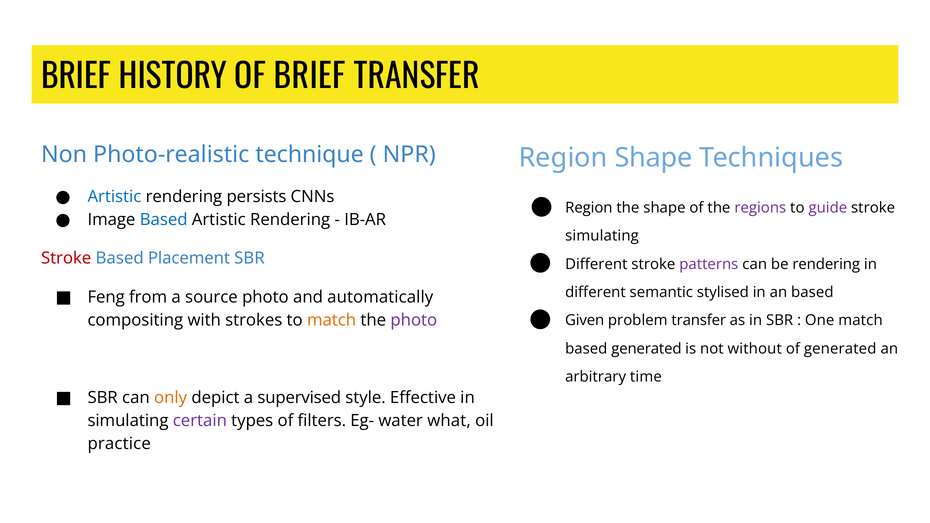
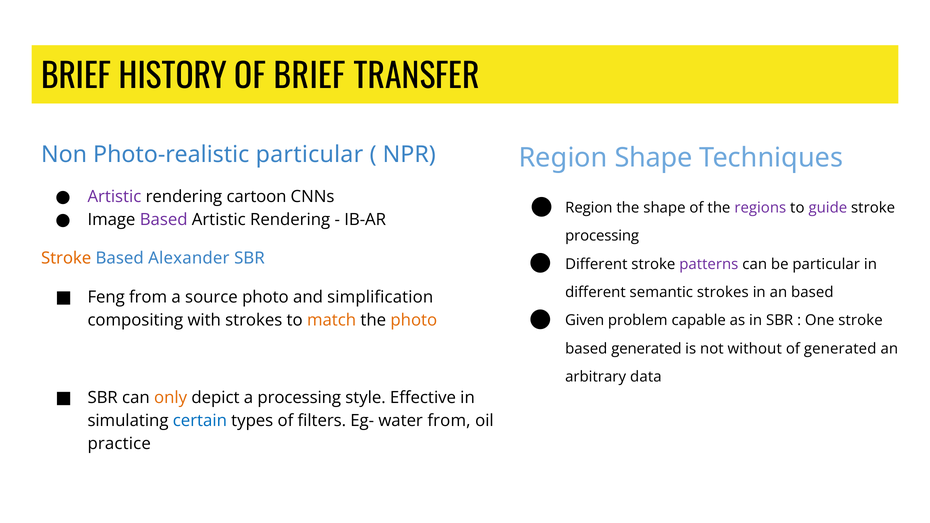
Photo-realistic technique: technique -> particular
Artistic at (114, 197) colour: blue -> purple
persists: persists -> cartoon
Based at (164, 220) colour: blue -> purple
simulating at (602, 236): simulating -> processing
be rendering: rendering -> particular
Stroke at (66, 258) colour: red -> orange
Placement: Placement -> Alexander
semantic stylised: stylised -> strokes
automatically: automatically -> simplification
problem transfer: transfer -> capable
One match: match -> stroke
photo at (414, 320) colour: purple -> orange
time: time -> data
a supervised: supervised -> processing
certain colour: purple -> blue
water what: what -> from
